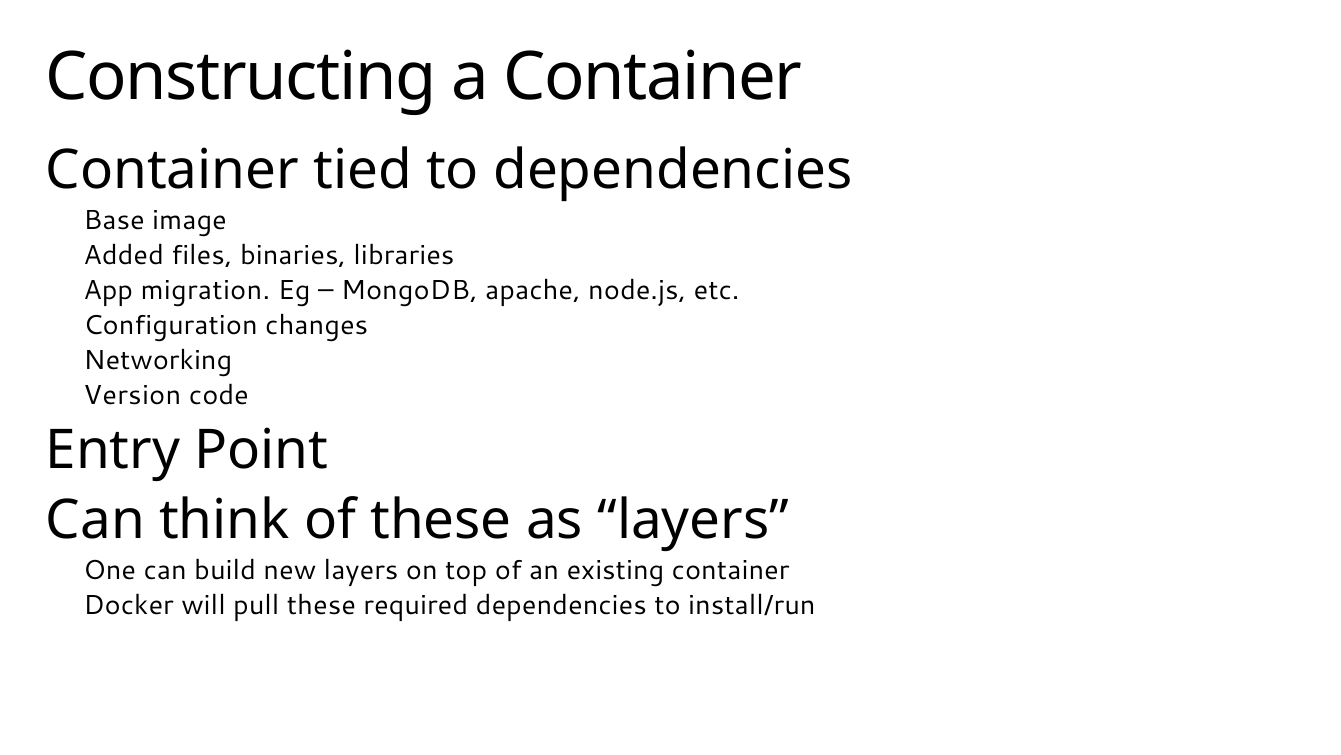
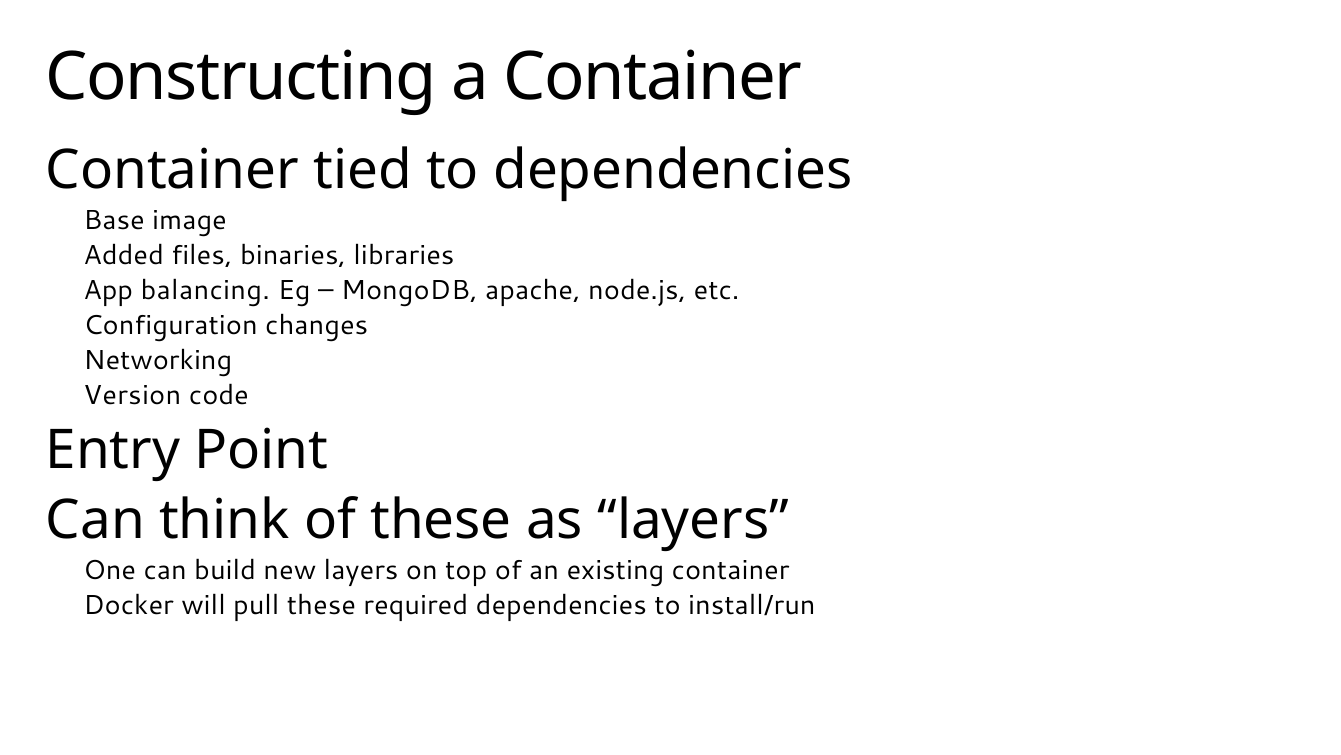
migration: migration -> balancing
